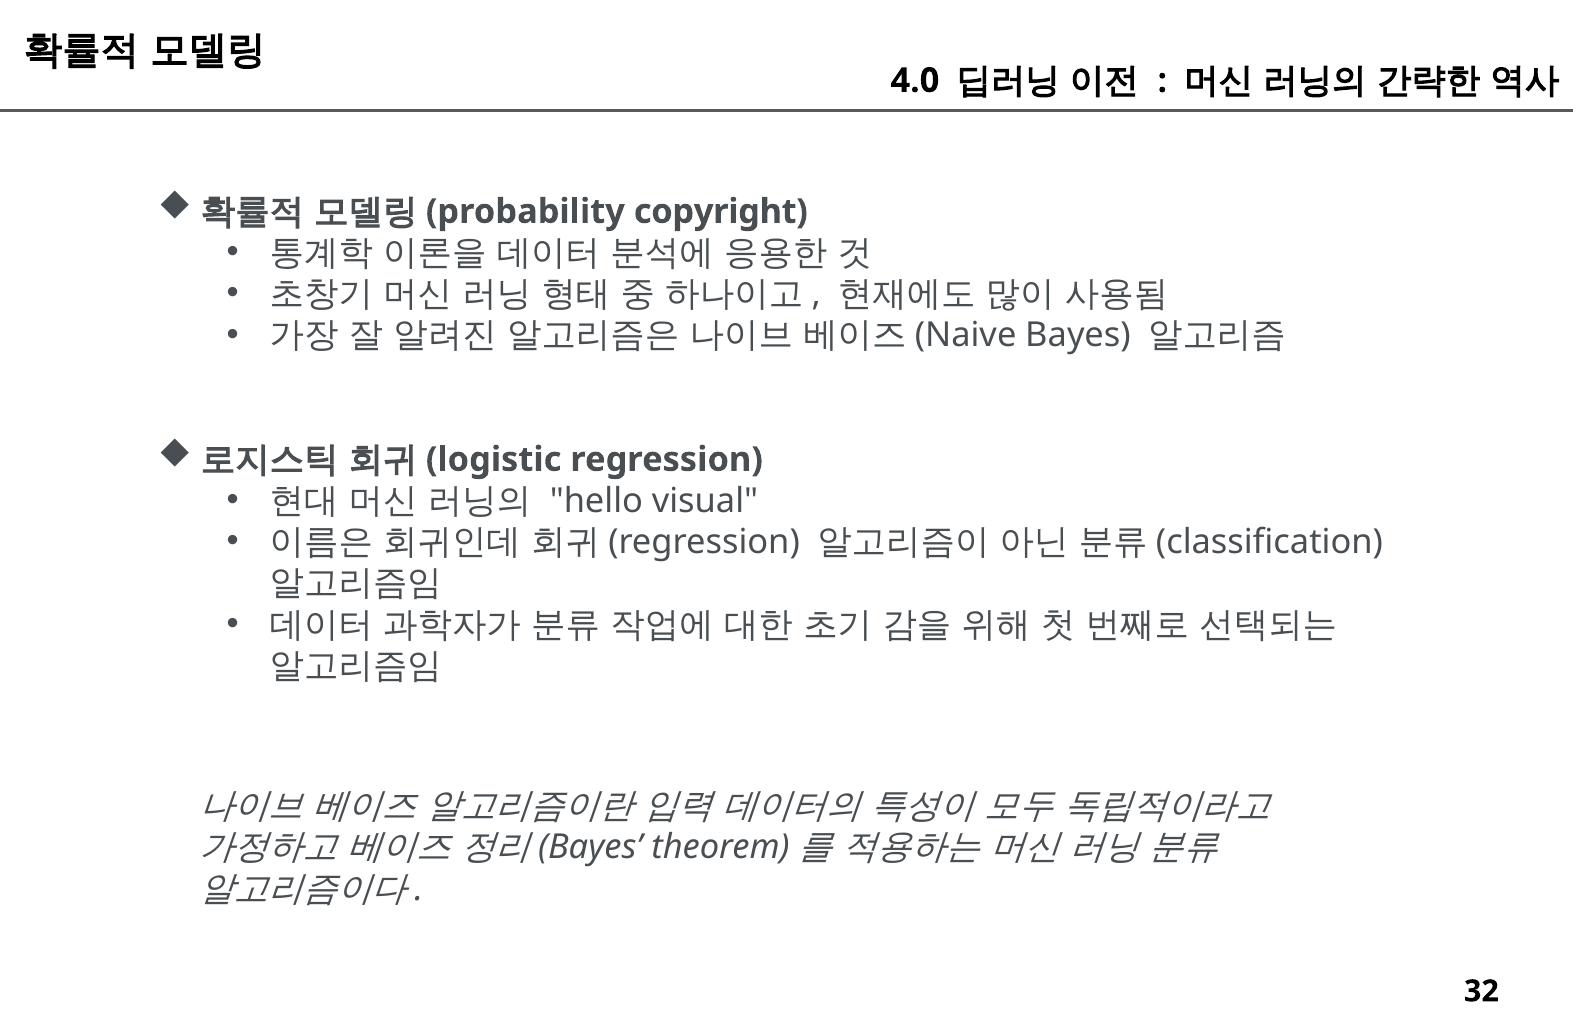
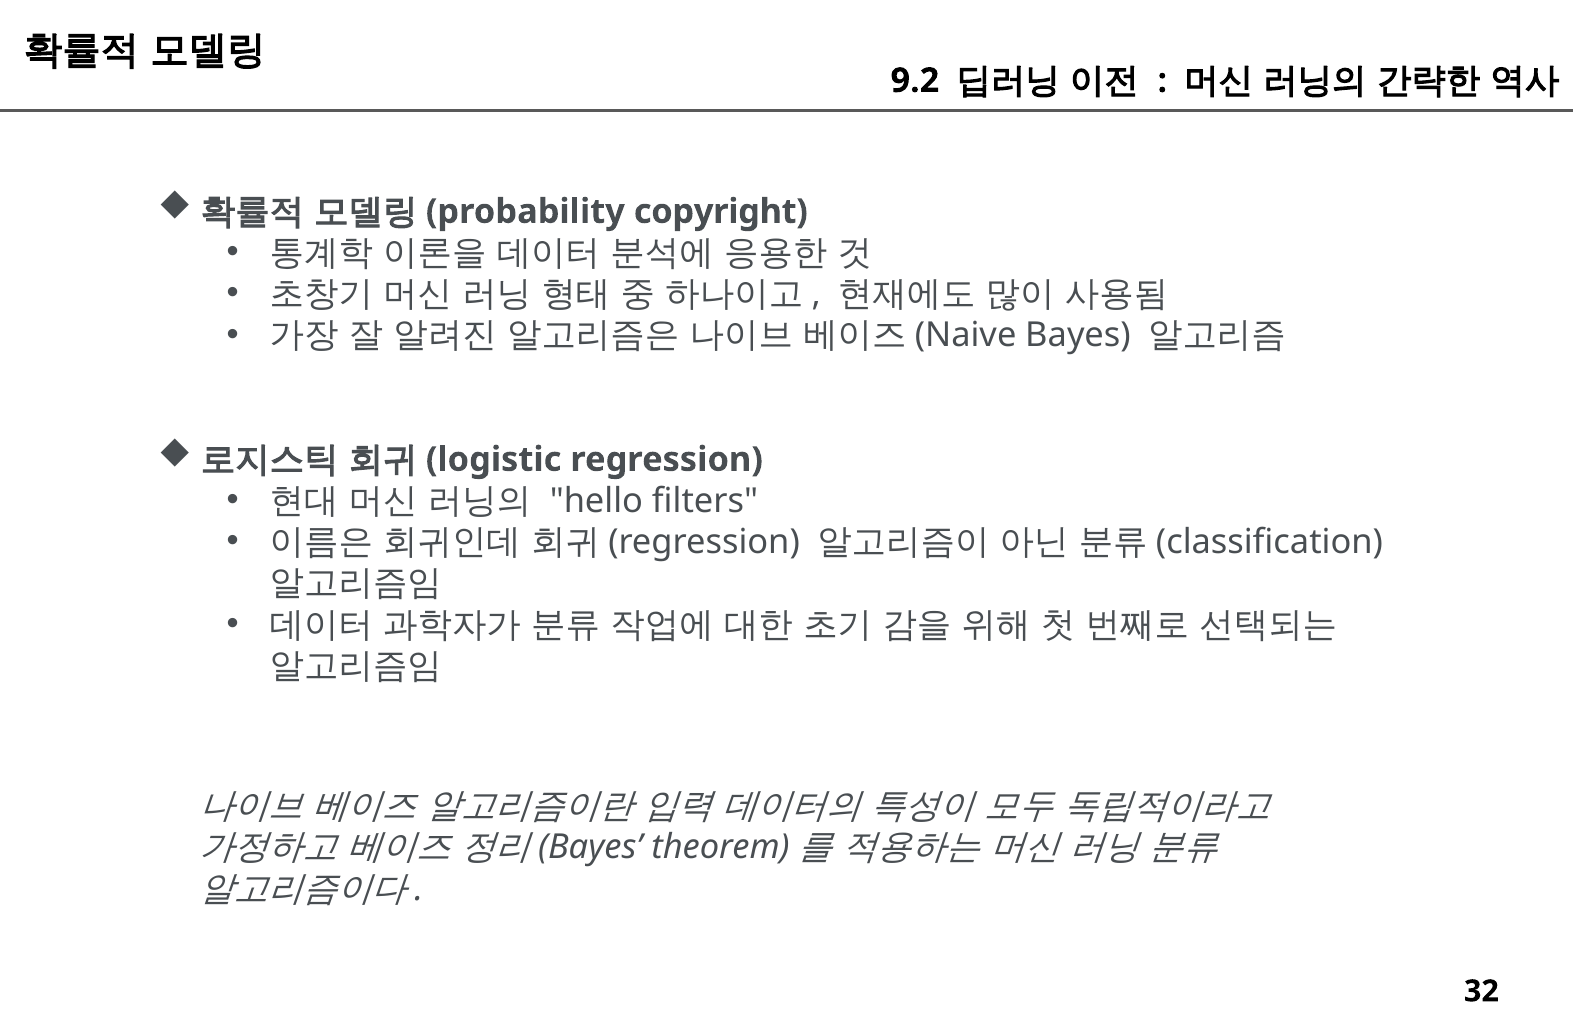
4.0: 4.0 -> 9.2
visual: visual -> filters
